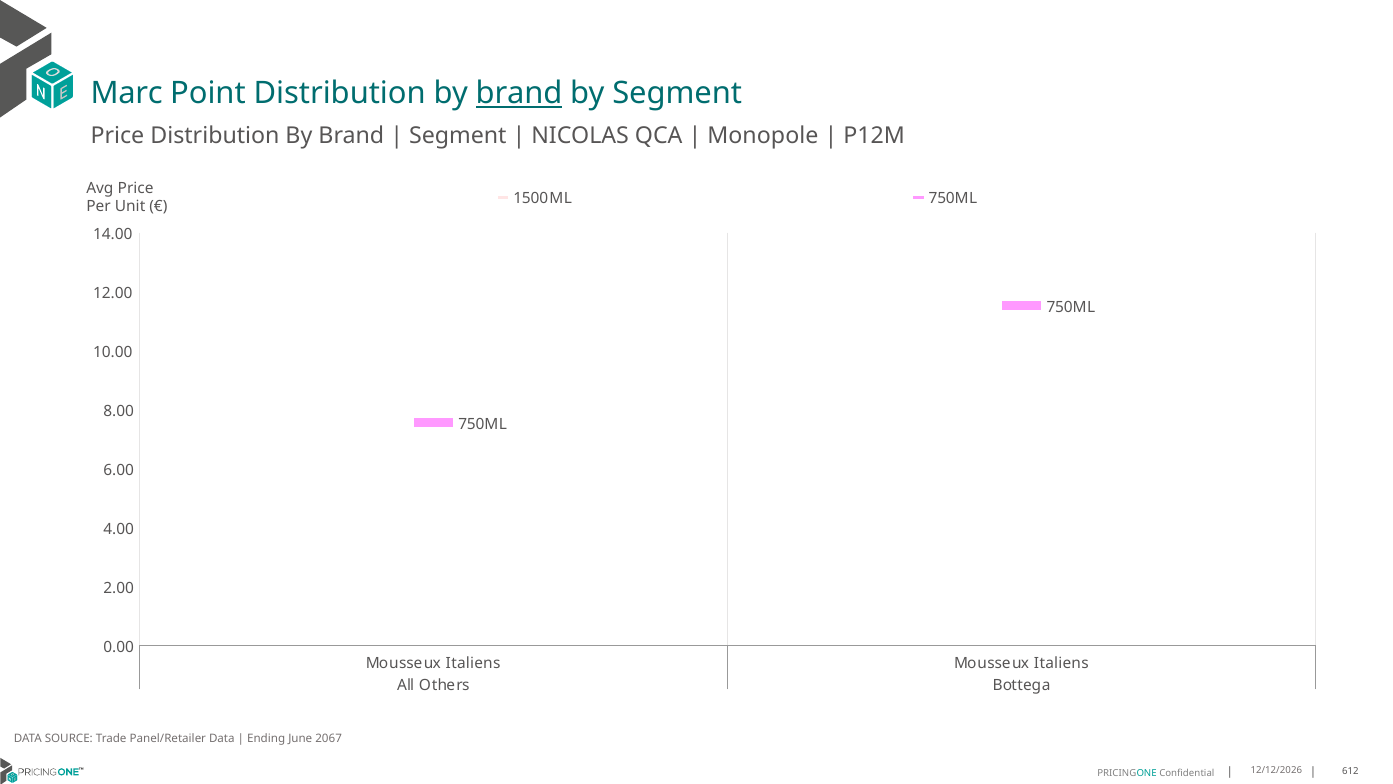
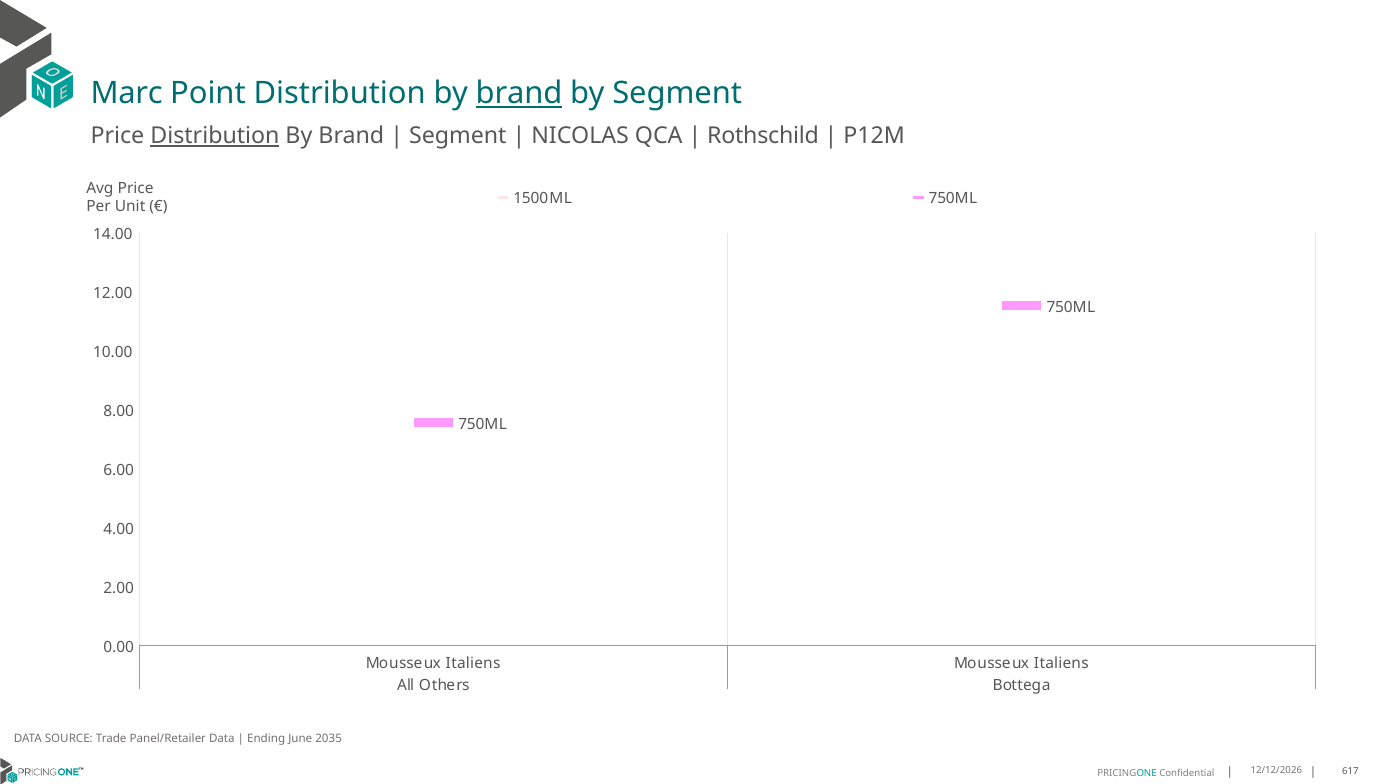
Distribution at (215, 136) underline: none -> present
Monopole: Monopole -> Rothschild
2067: 2067 -> 2035
612: 612 -> 617
